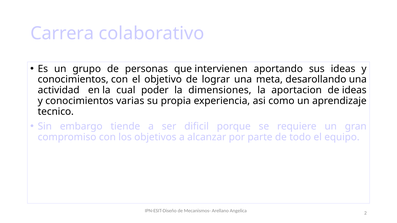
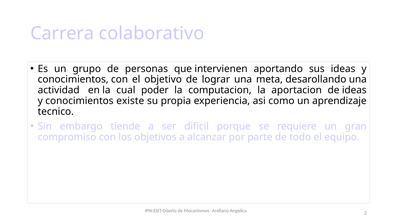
dimensiones: dimensiones -> computacion
varias: varias -> existe
